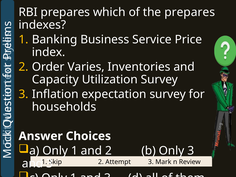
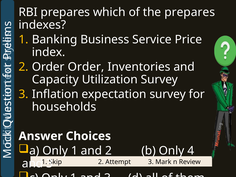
Order Varies: Varies -> Order
Only 3: 3 -> 4
